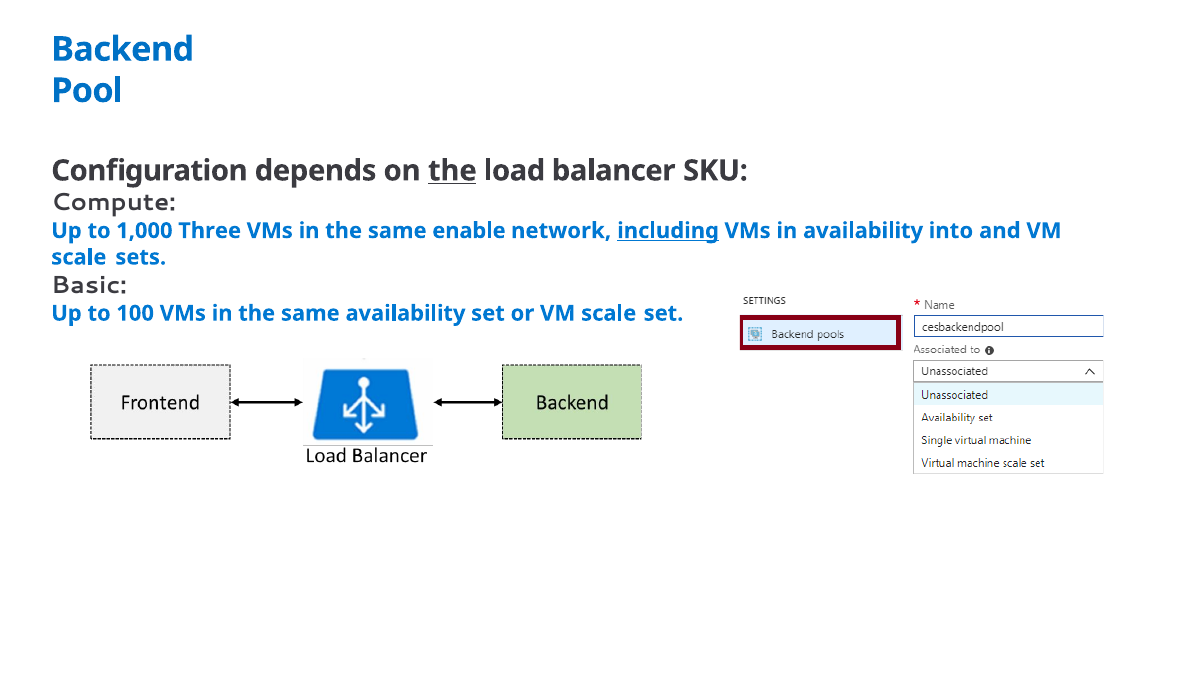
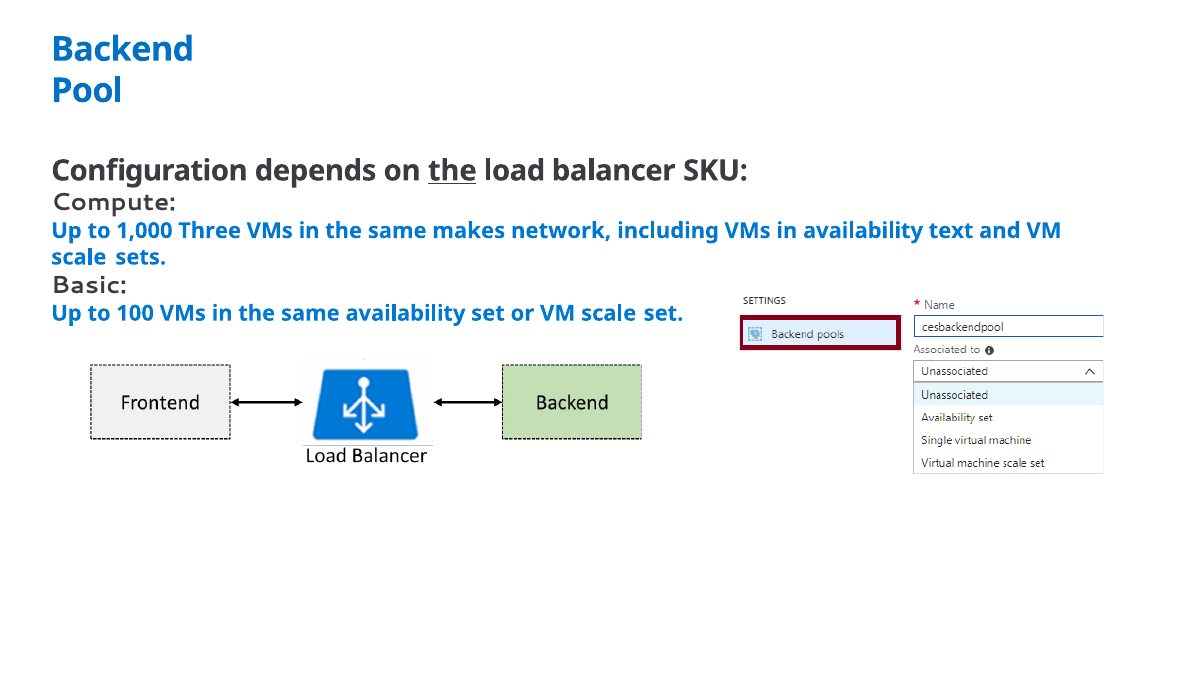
enable: enable -> makes
including underline: present -> none
into: into -> text
